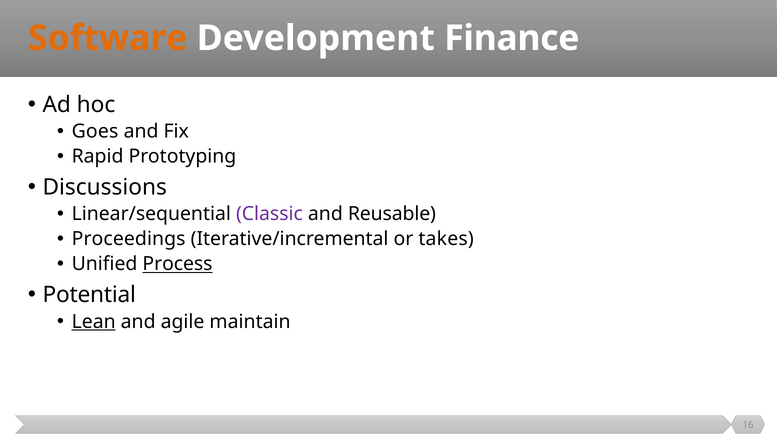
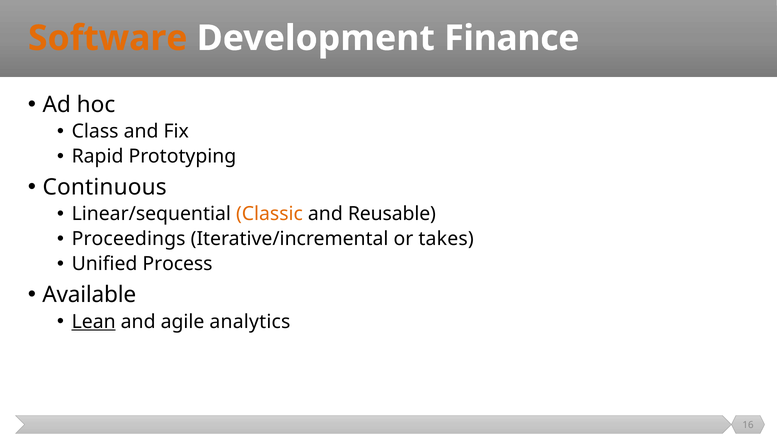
Goes: Goes -> Class
Discussions: Discussions -> Continuous
Classic colour: purple -> orange
Process underline: present -> none
Potential: Potential -> Available
maintain: maintain -> analytics
